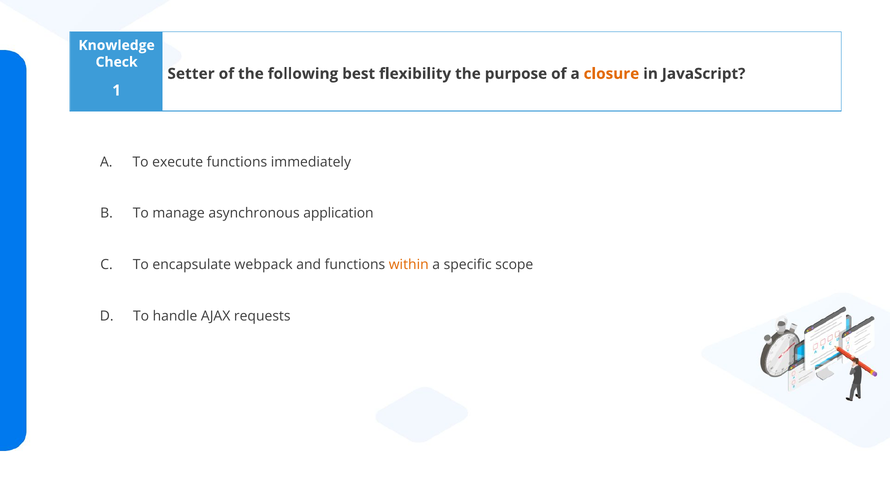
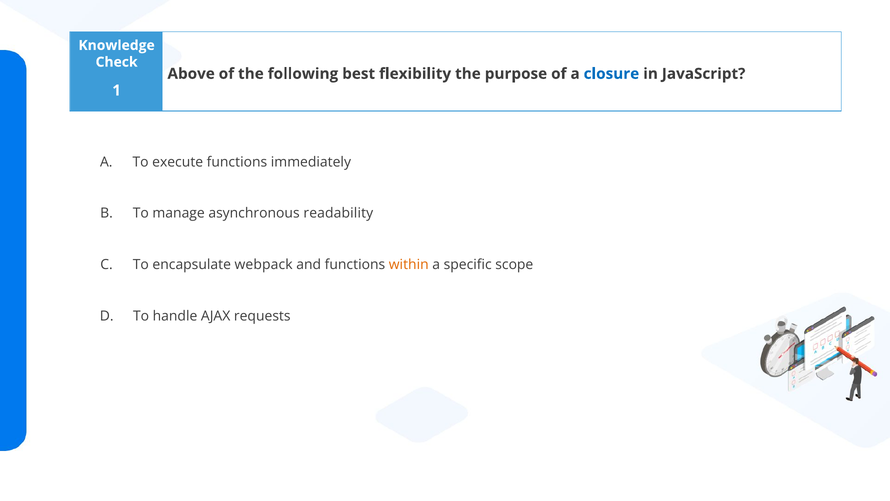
Setter: Setter -> Above
closure colour: orange -> blue
application: application -> readability
